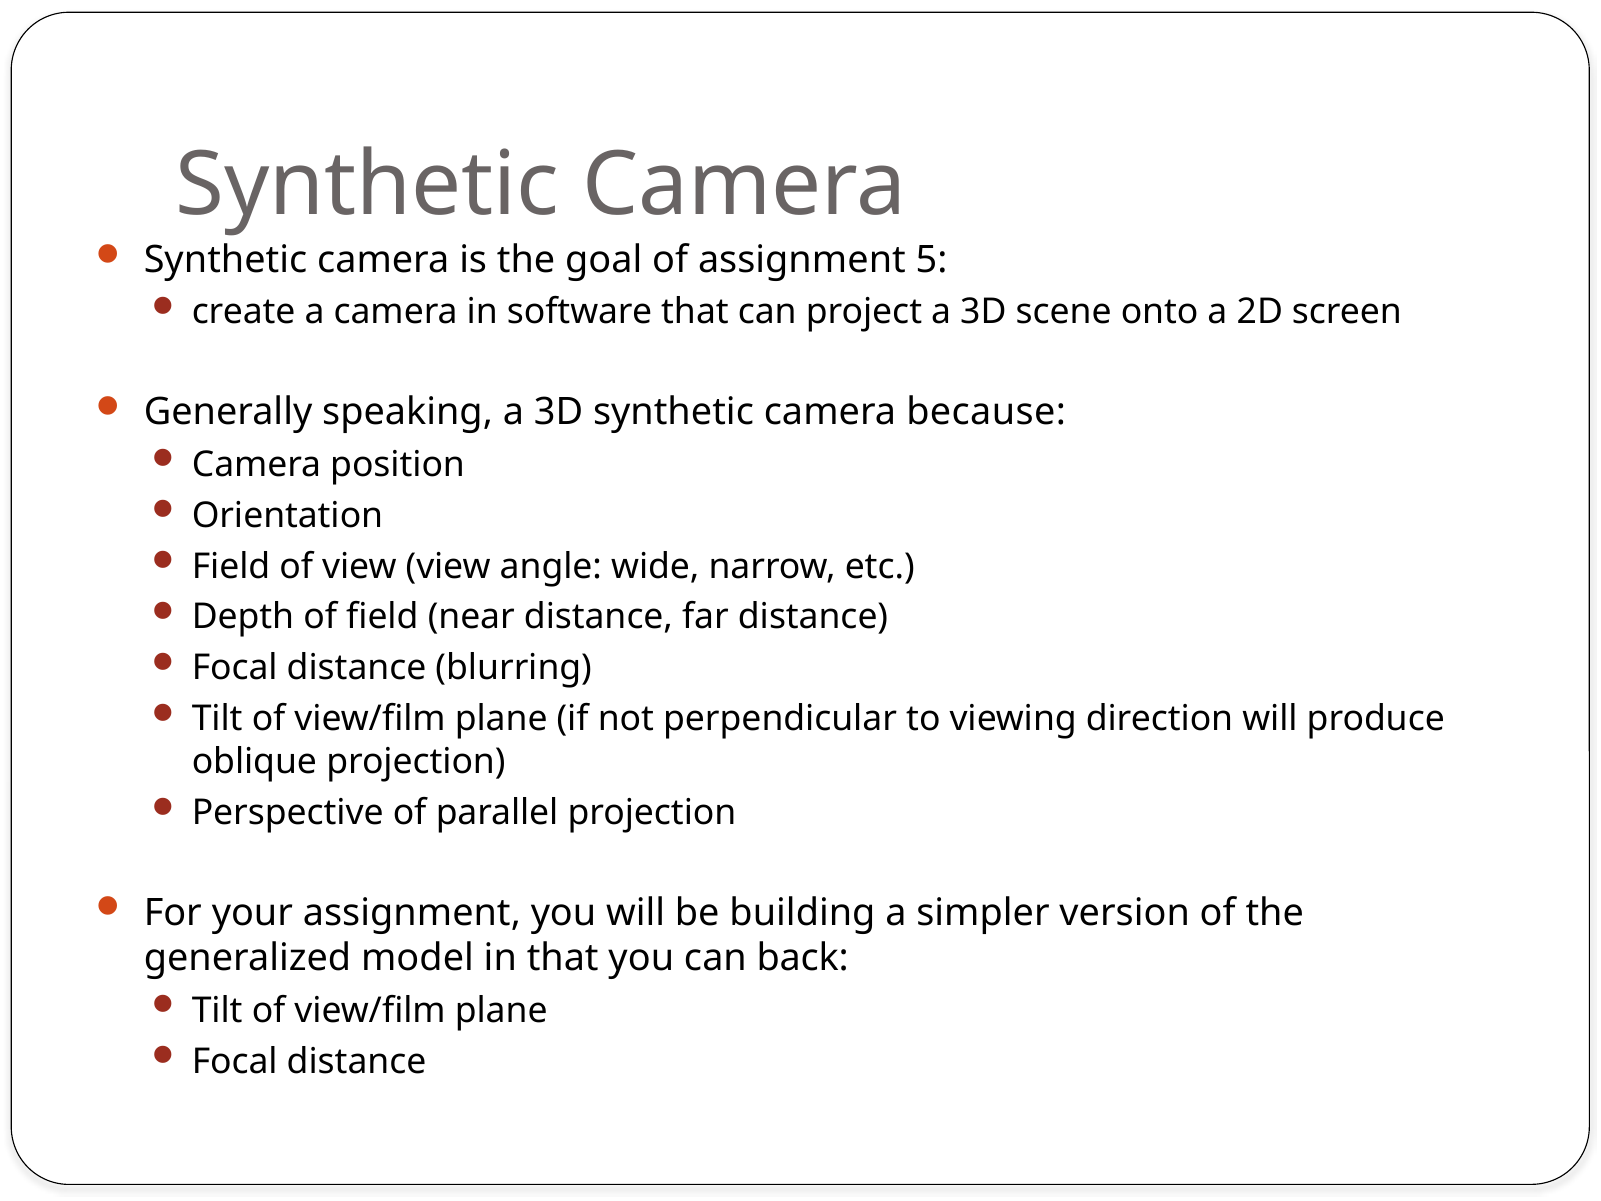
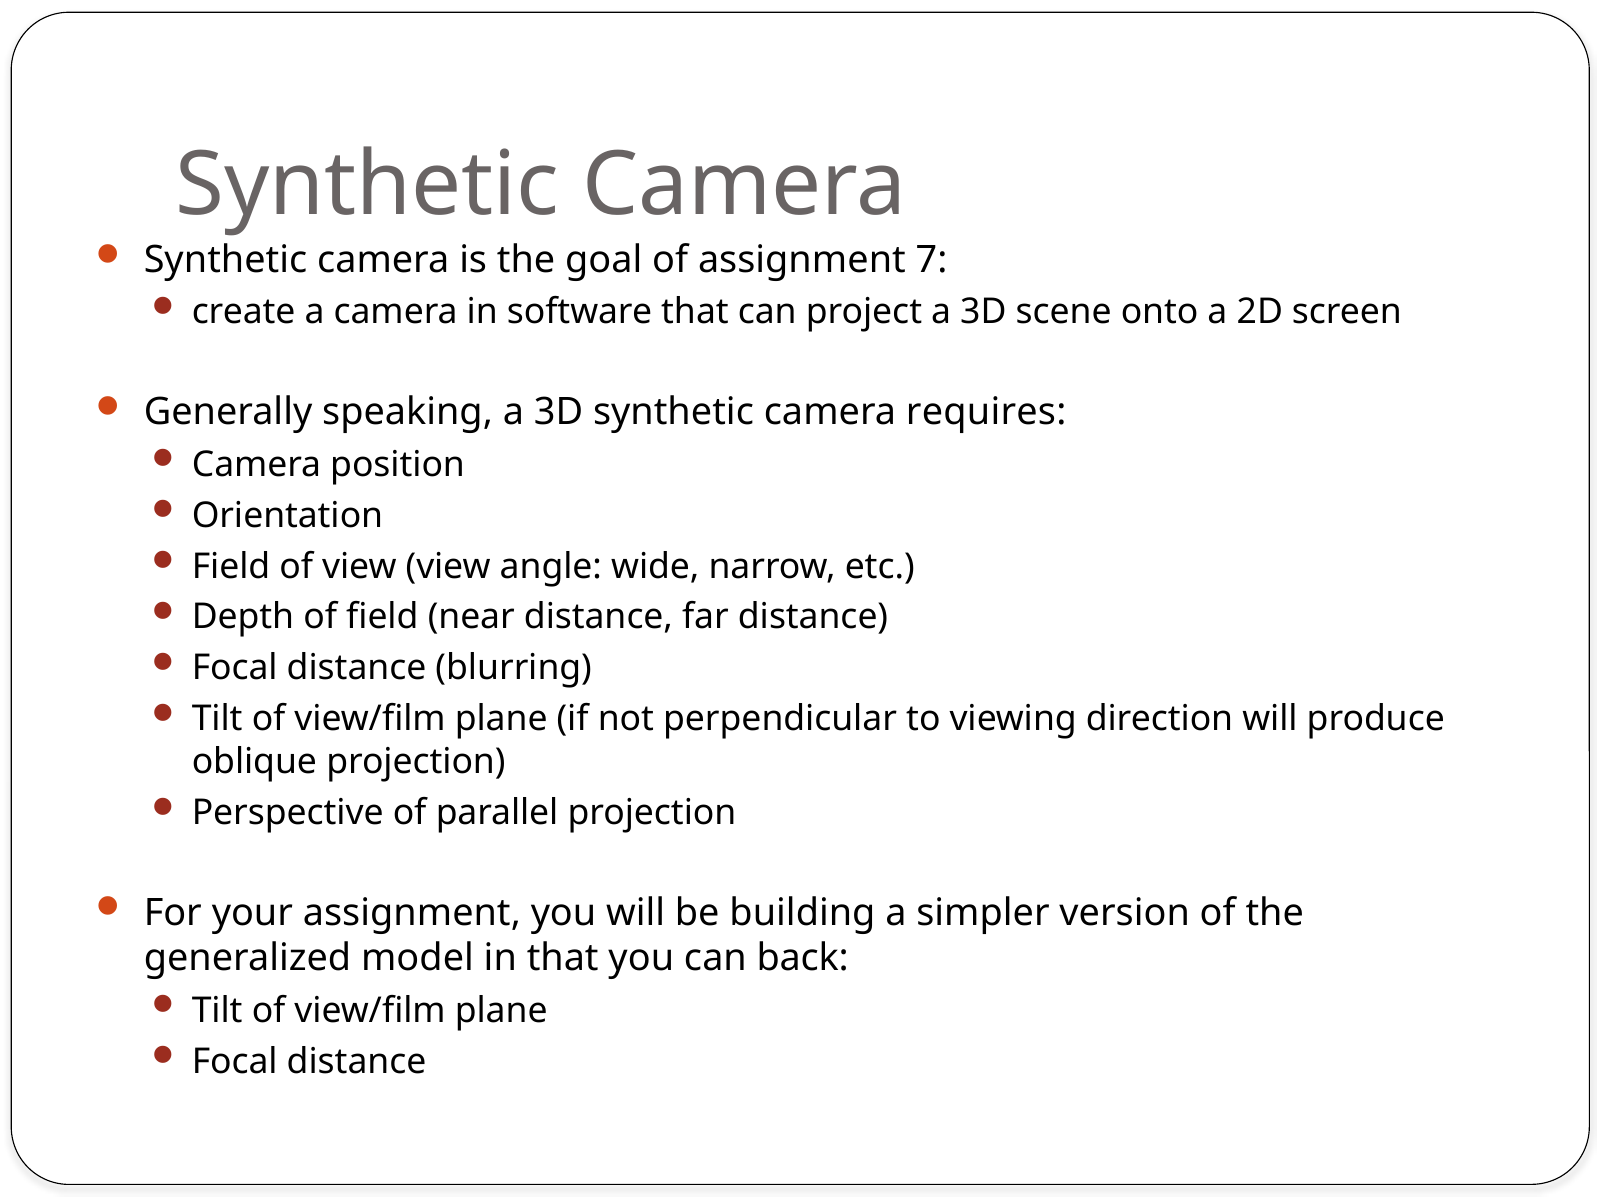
5: 5 -> 7
because: because -> requires
